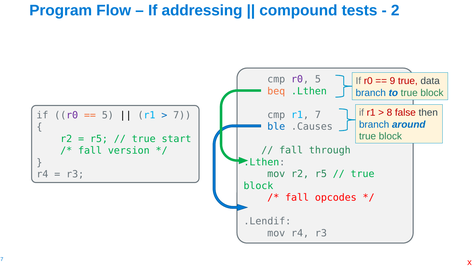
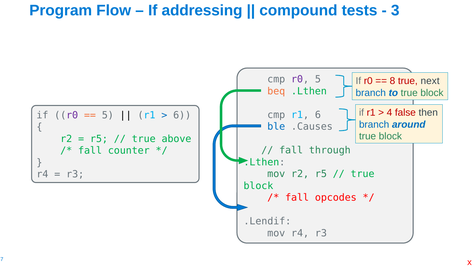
2: 2 -> 3
9: 9 -> 8
data: data -> next
8: 8 -> 4
r1 7: 7 -> 6
7 at (182, 115): 7 -> 6
start: start -> above
version: version -> counter
